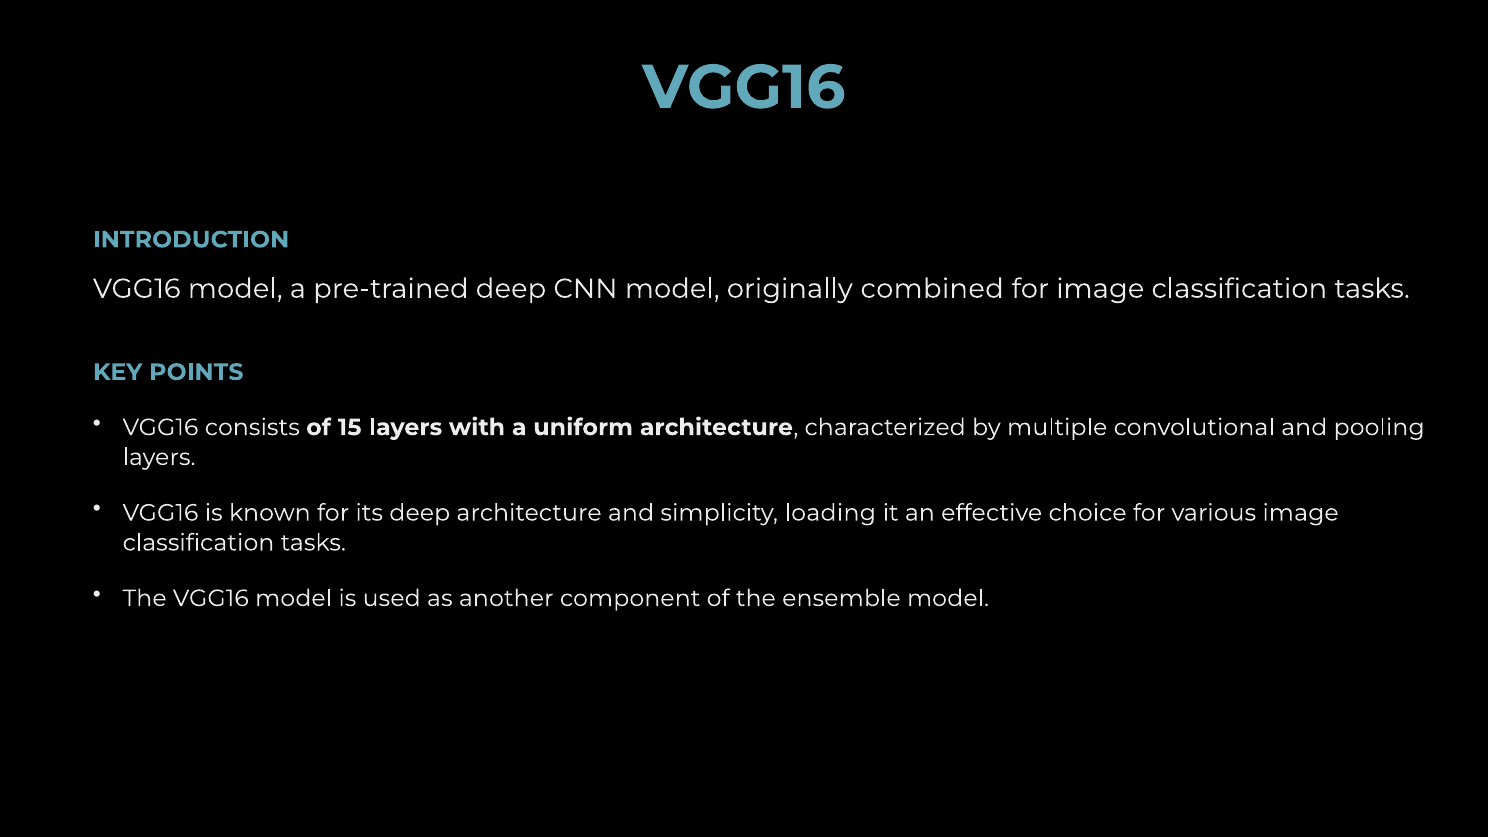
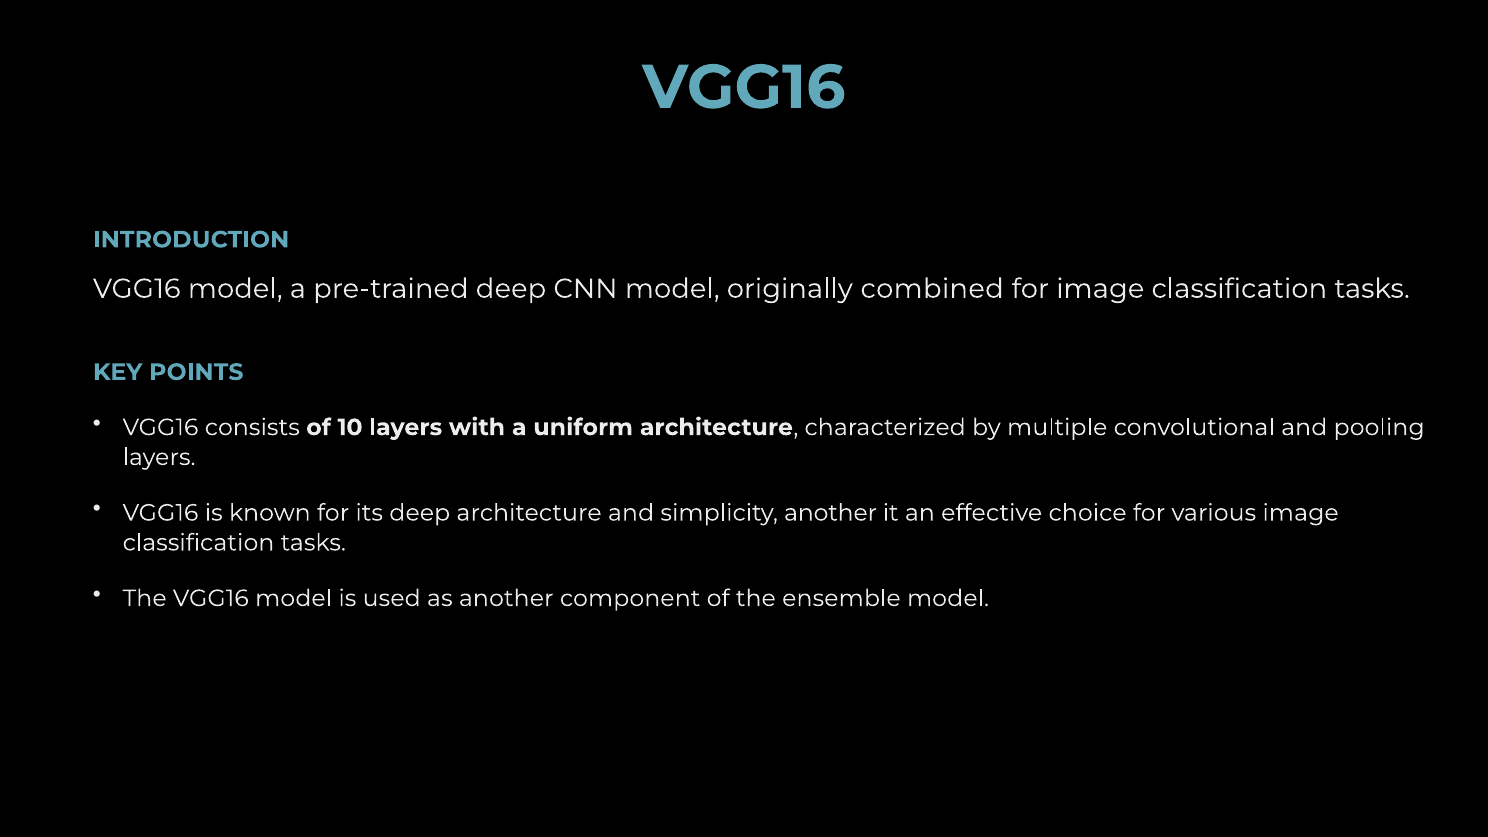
15: 15 -> 10
simplicity loading: loading -> another
